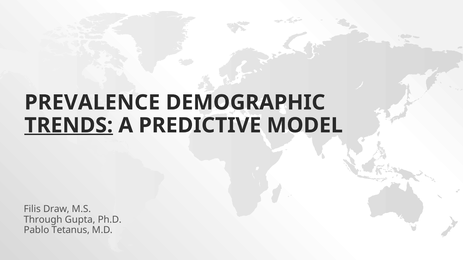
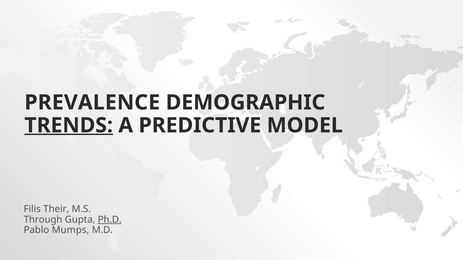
Draw: Draw -> Their
Ph.D underline: none -> present
Tetanus: Tetanus -> Mumps
